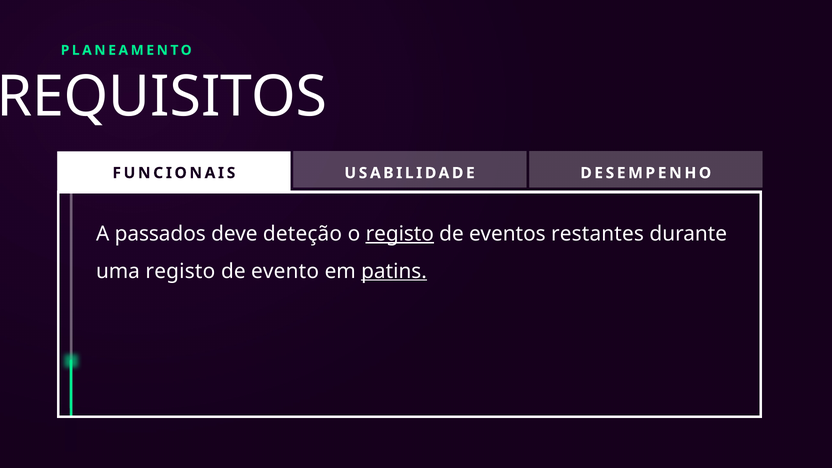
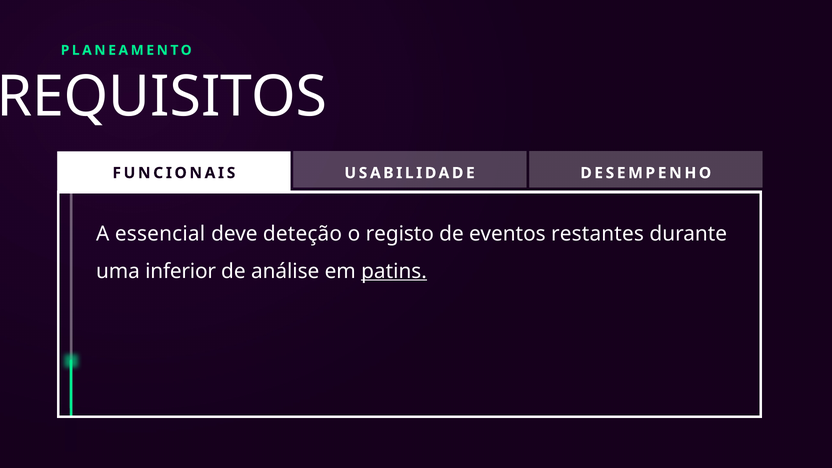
passados: passados -> essencial
registo at (400, 234) underline: present -> none
uma registo: registo -> inferior
evento: evento -> análise
